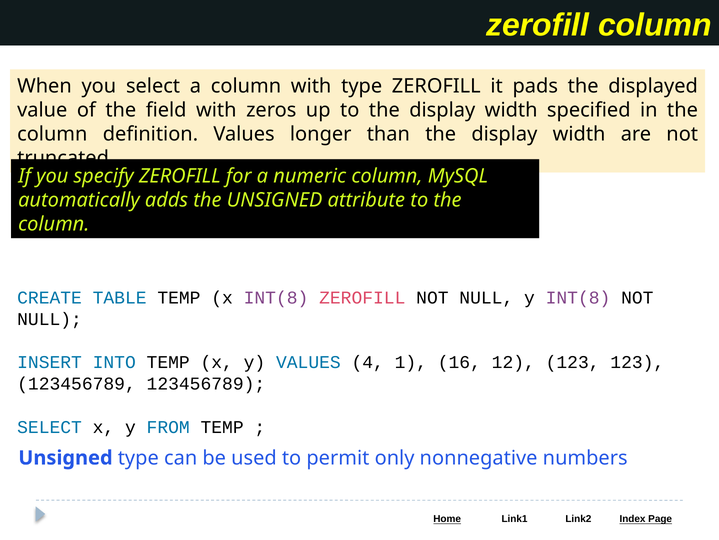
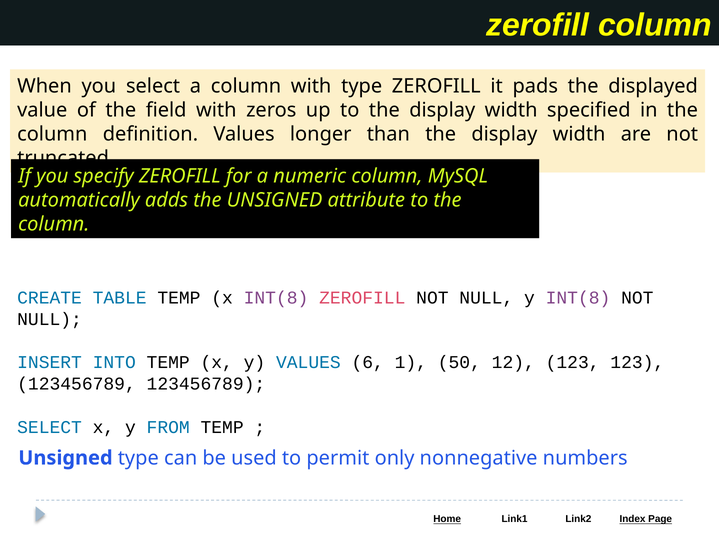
4: 4 -> 6
16: 16 -> 50
